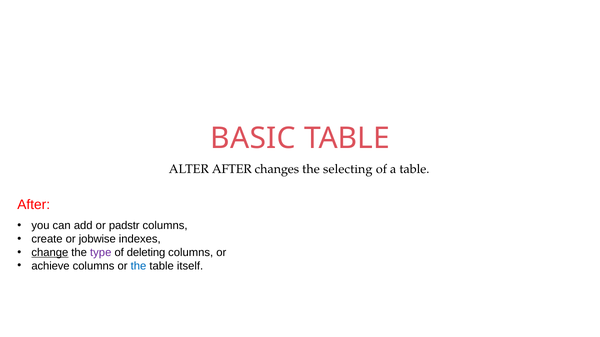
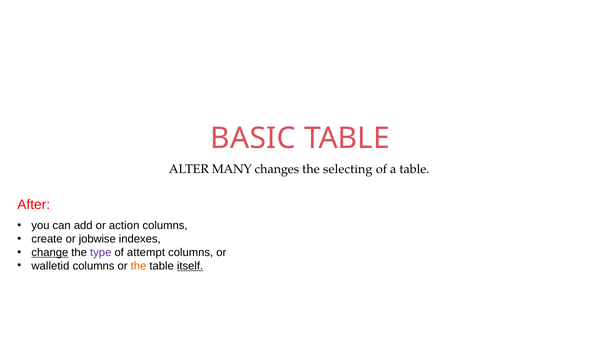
ALTER AFTER: AFTER -> MANY
padstr: padstr -> action
deleting: deleting -> attempt
achieve: achieve -> walletid
the at (139, 266) colour: blue -> orange
itself underline: none -> present
